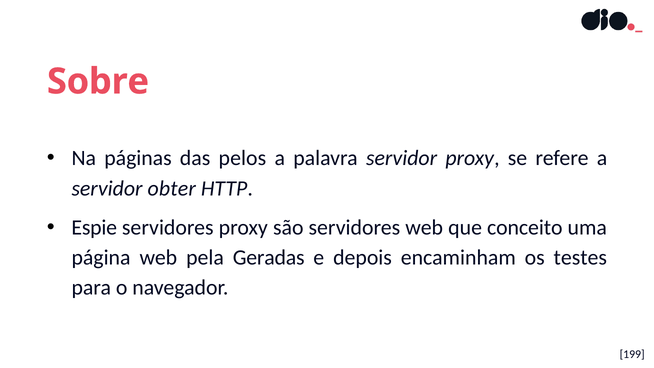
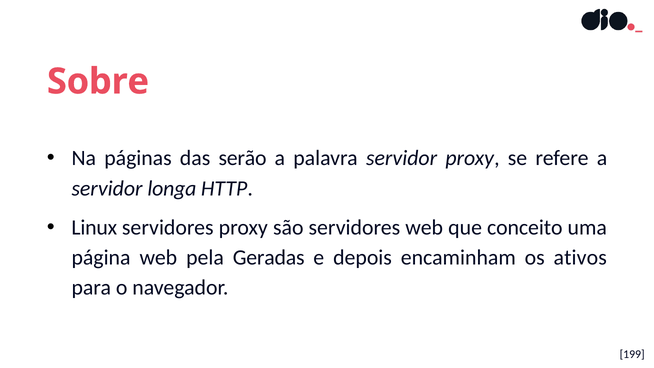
pelos: pelos -> serão
obter: obter -> longa
Espie: Espie -> Linux
testes: testes -> ativos
